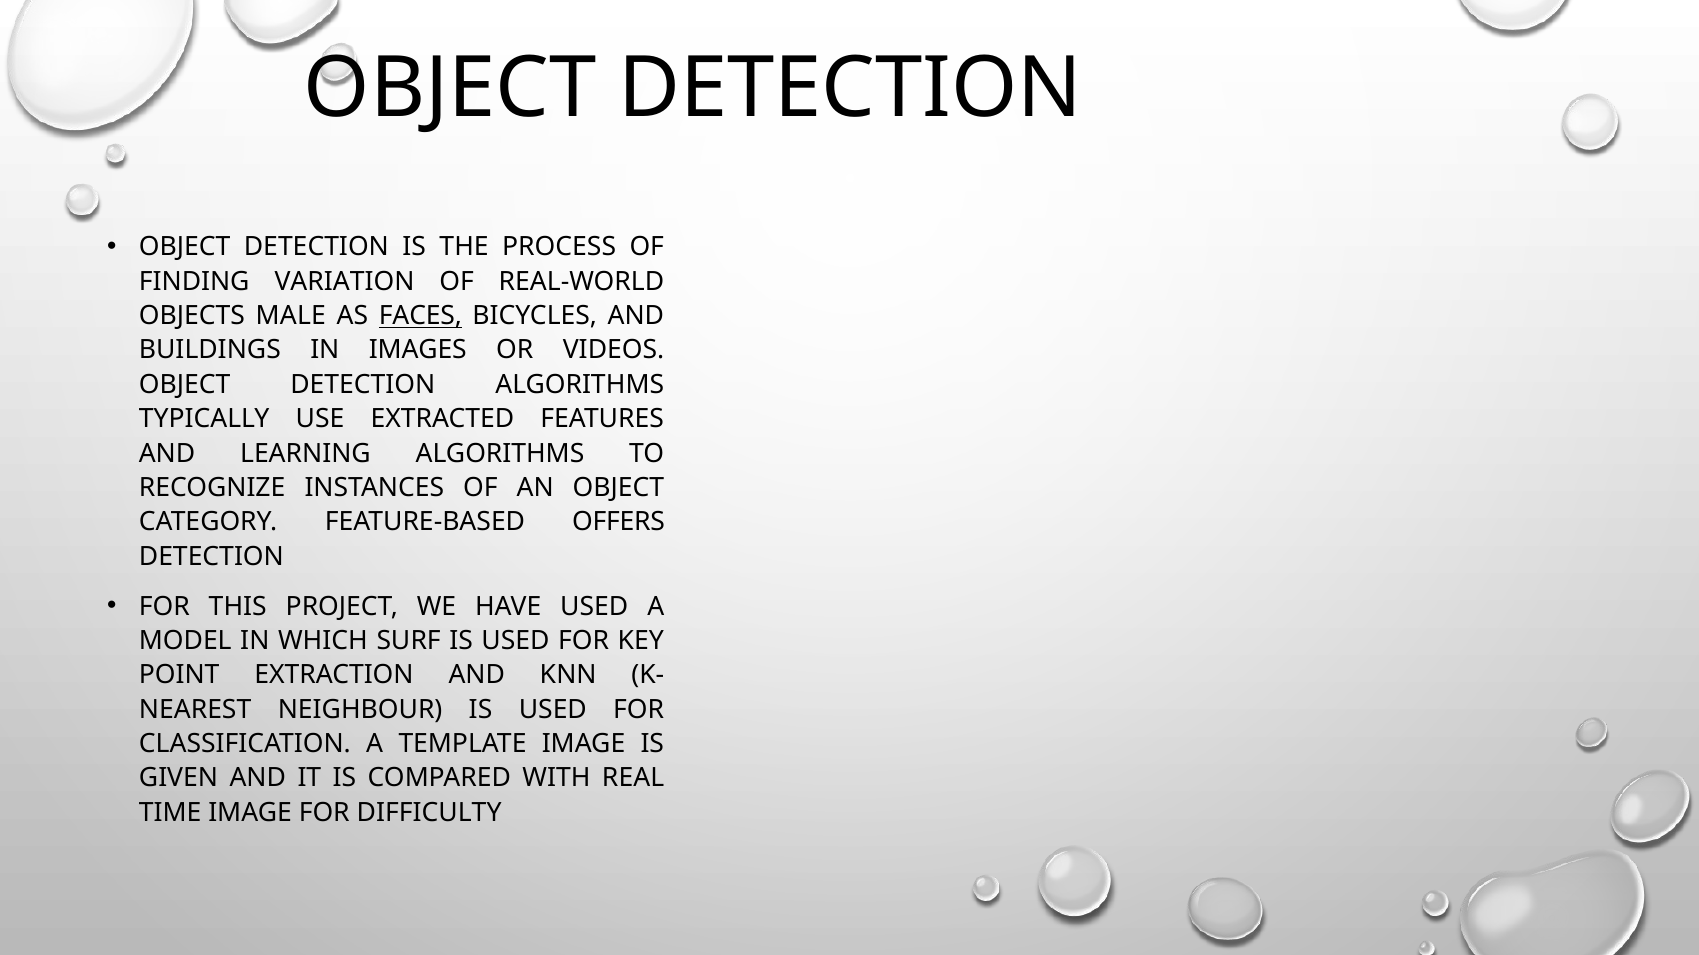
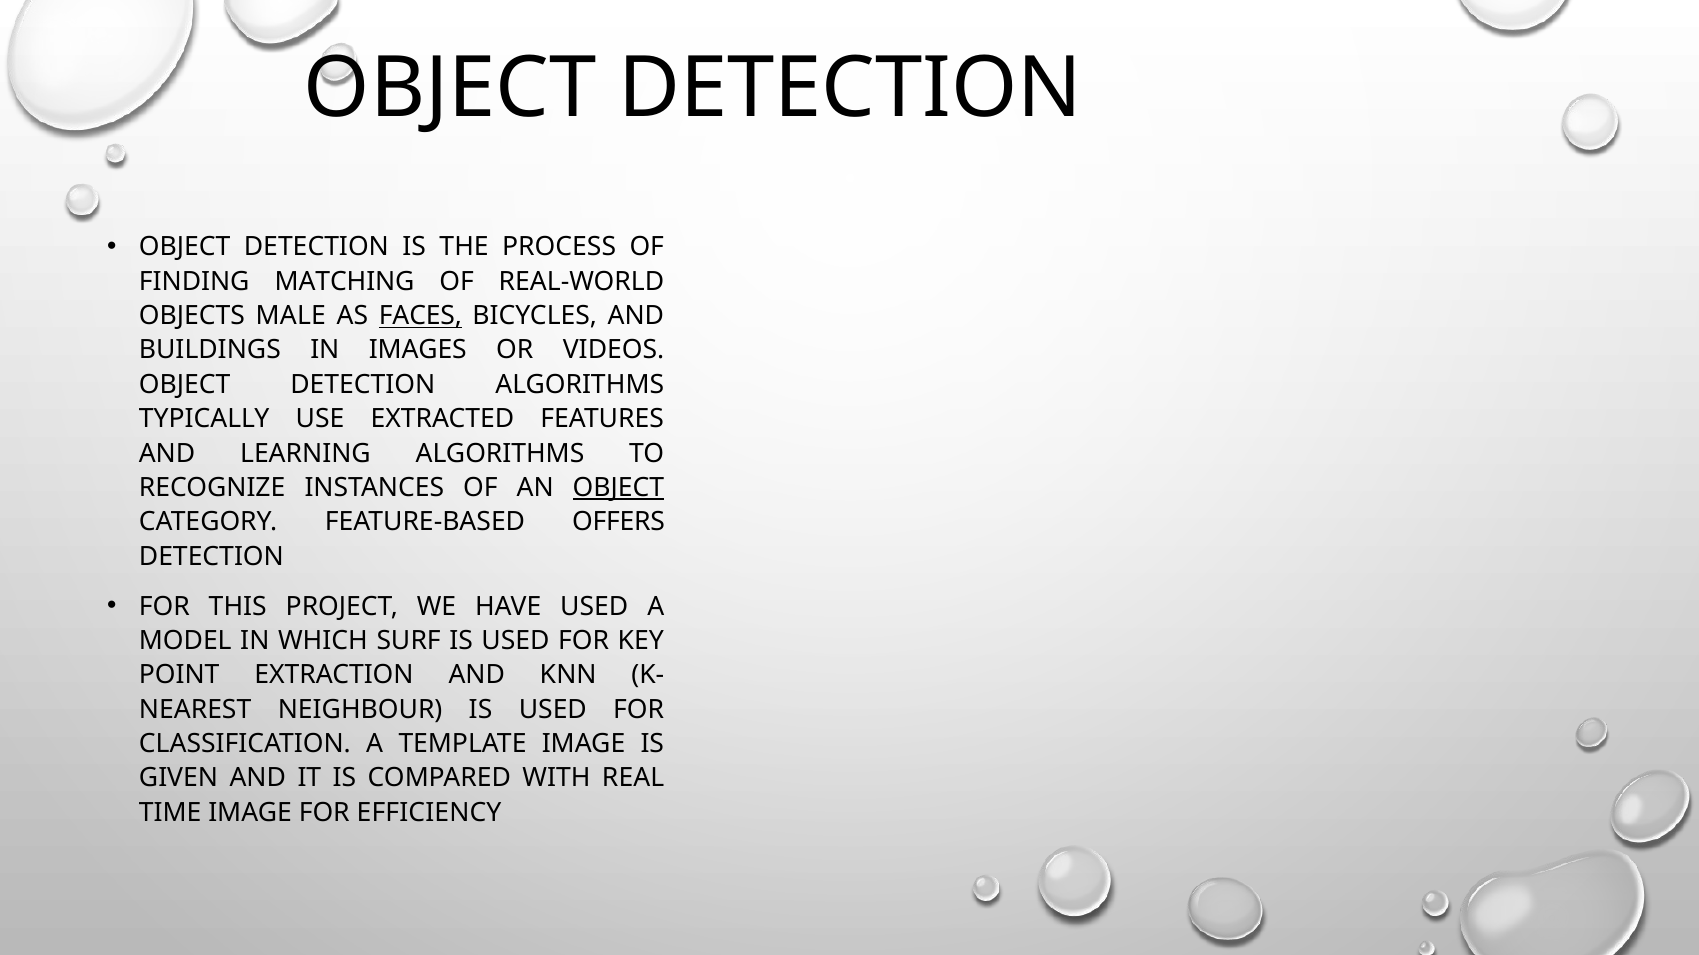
VARIATION: VARIATION -> MATCHING
OBJECT at (618, 488) underline: none -> present
DIFFICULTY: DIFFICULTY -> EFFICIENCY
